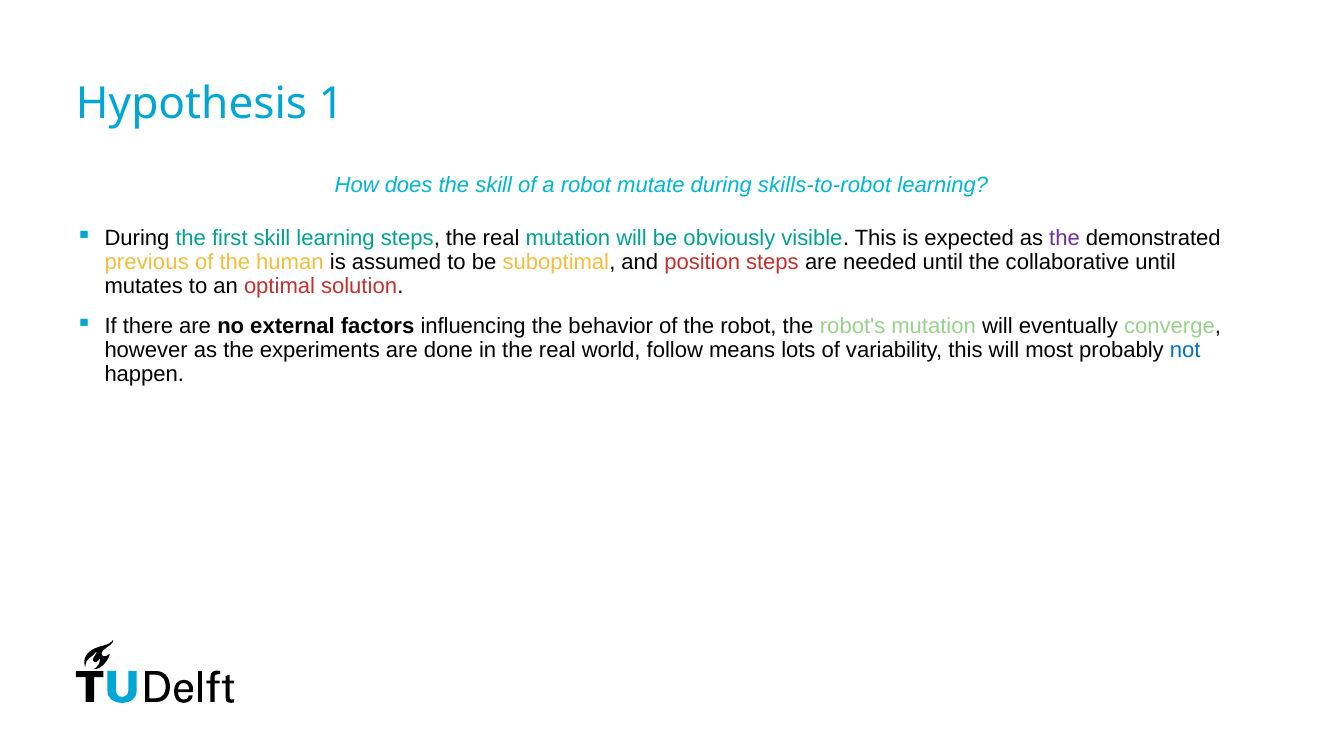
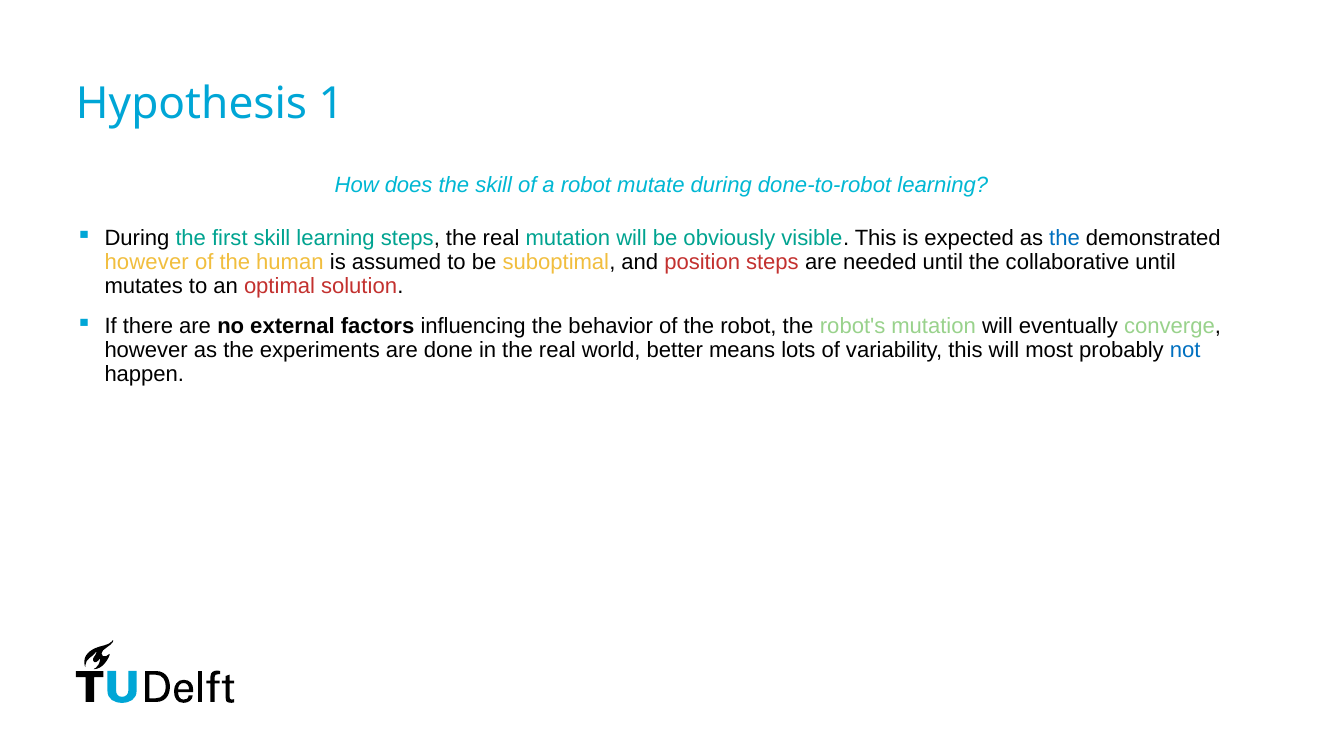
skills-to-robot: skills-to-robot -> done-to-robot
the at (1065, 238) colour: purple -> blue
previous at (147, 262): previous -> however
follow: follow -> better
